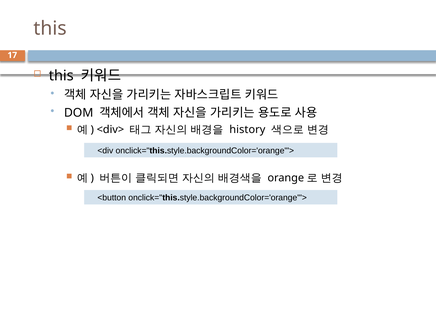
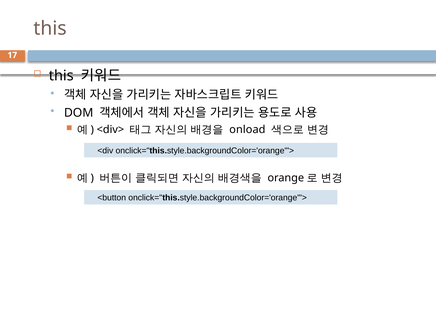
history: history -> onload
